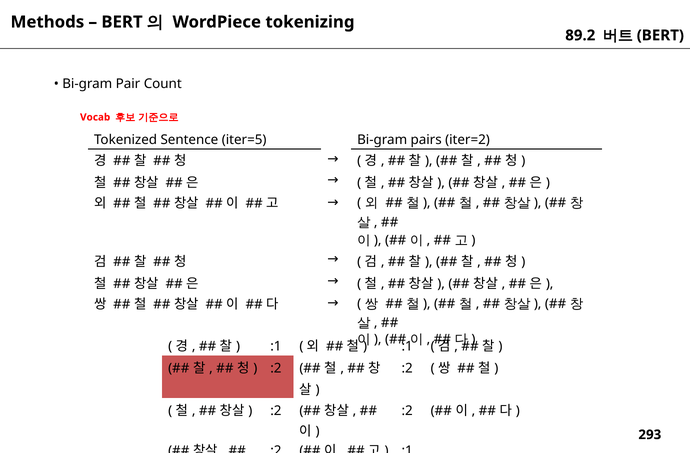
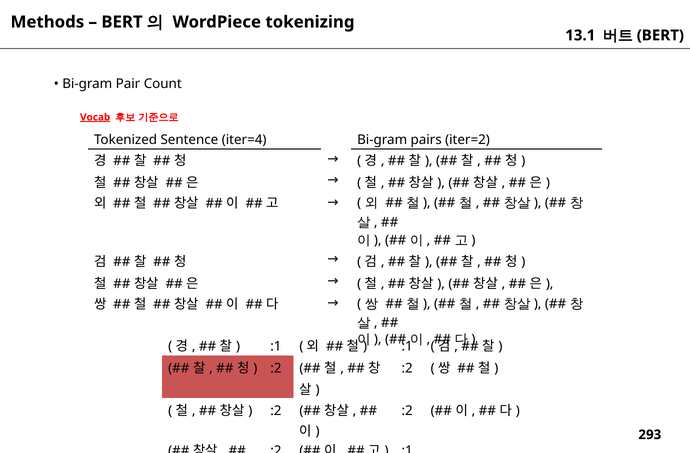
89.2: 89.2 -> 13.1
Vocab underline: none -> present
iter=5: iter=5 -> iter=4
